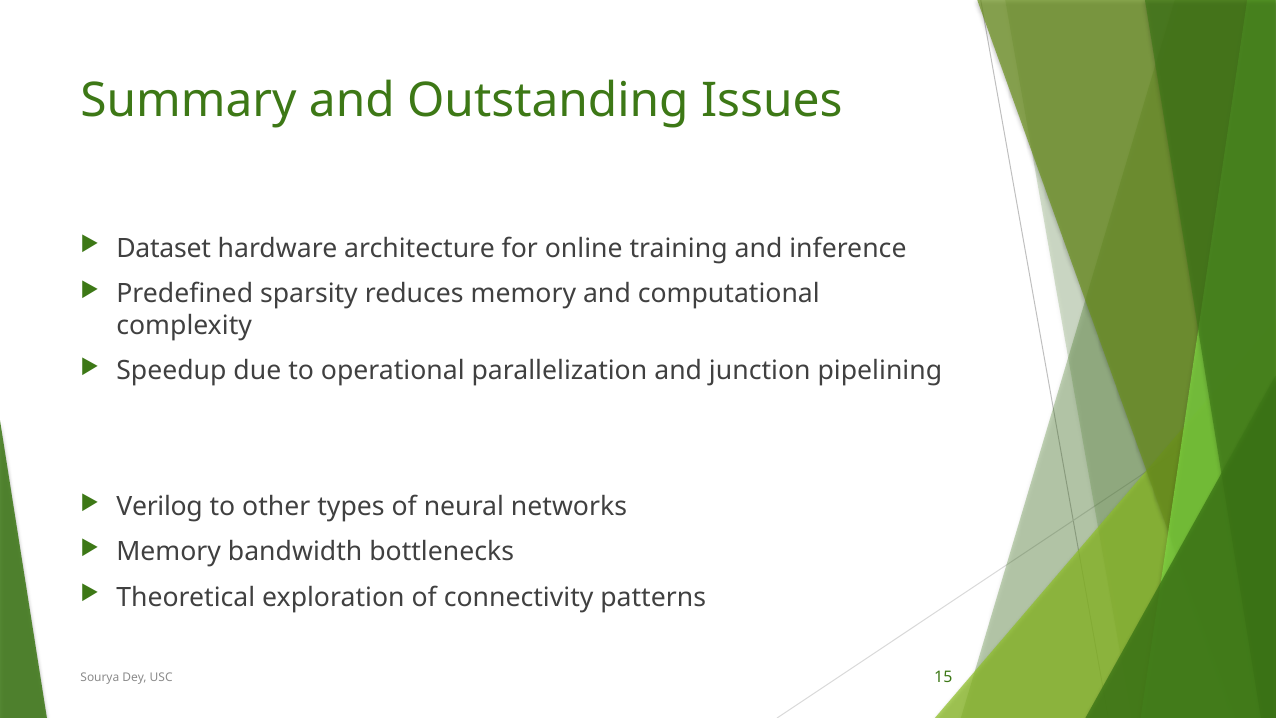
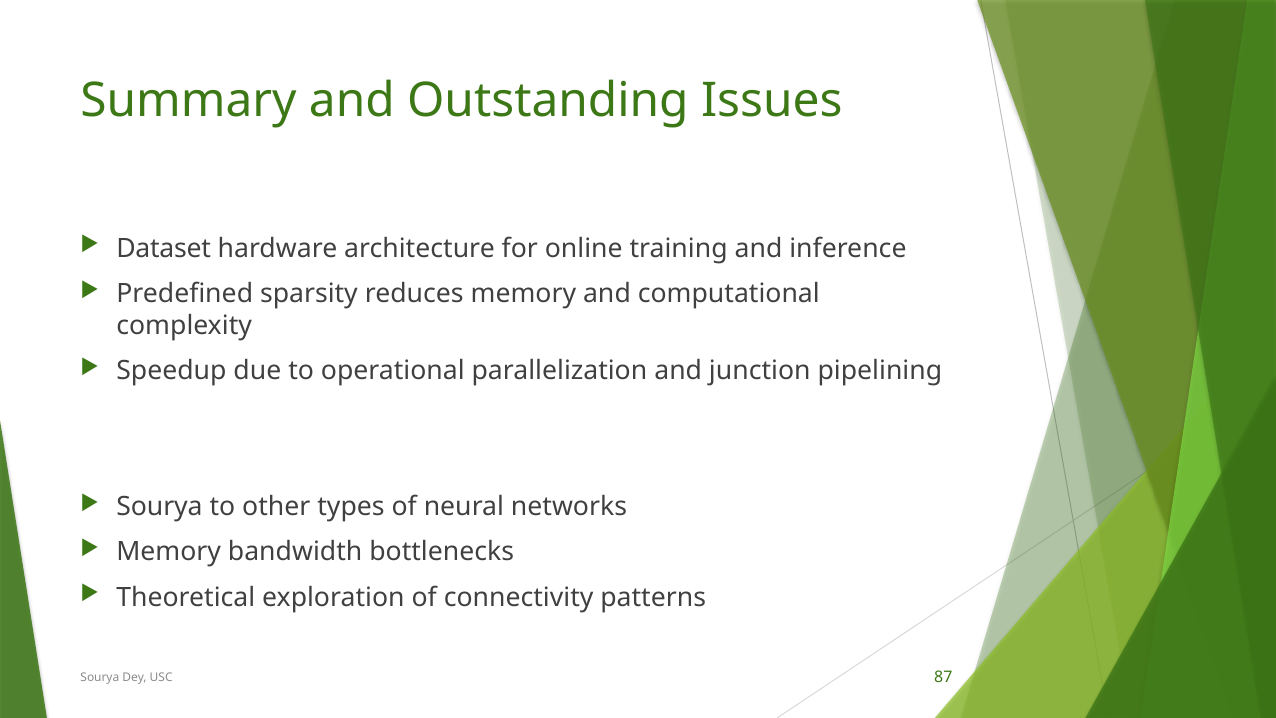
Verilog at (160, 507): Verilog -> Sourya
15: 15 -> 87
